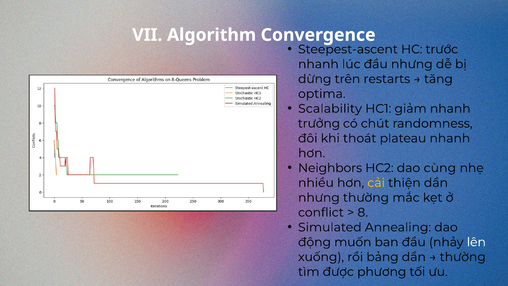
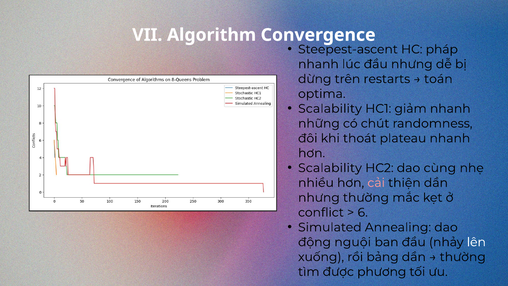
trước: trước -> pháp
tăng: tăng -> toán
trưởng: trưởng -> những
Neighbors at (330, 168): Neighbors -> Scalability
cải colour: yellow -> pink
8: 8 -> 6
muốn: muốn -> nguội
